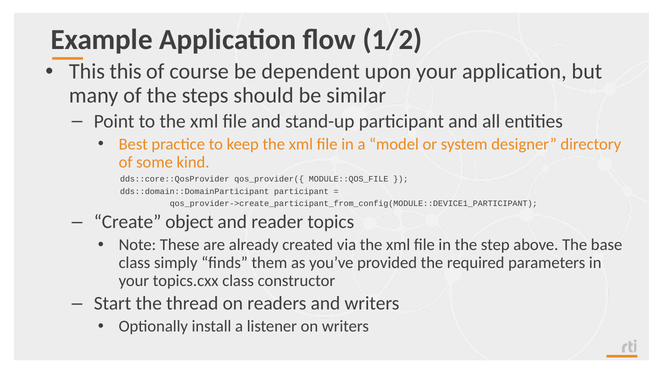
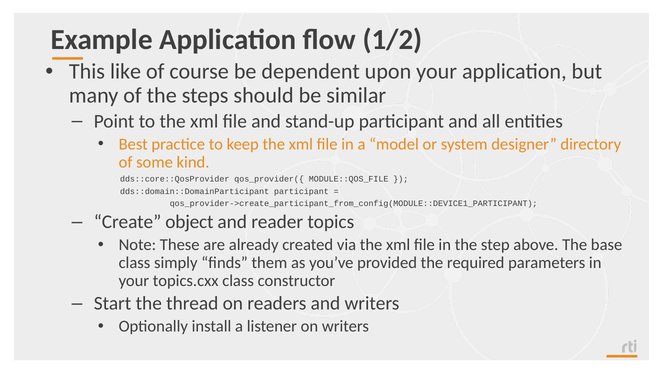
This this: this -> like
